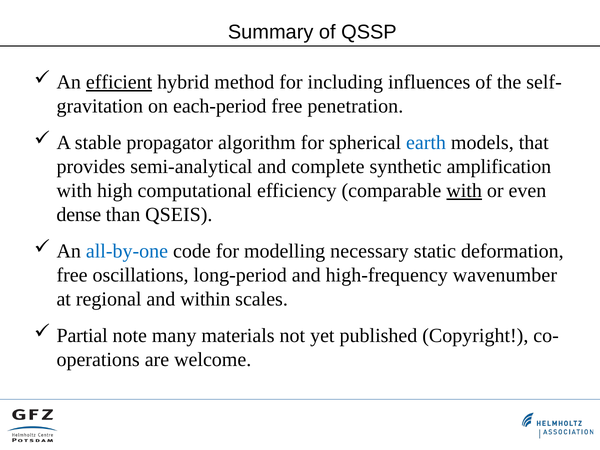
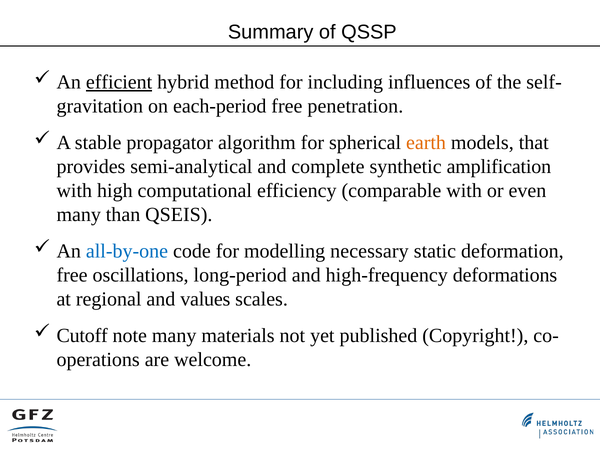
earth colour: blue -> orange
with at (464, 191) underline: present -> none
dense at (79, 215): dense -> many
wavenumber: wavenumber -> deformations
within: within -> values
Partial: Partial -> Cutoff
